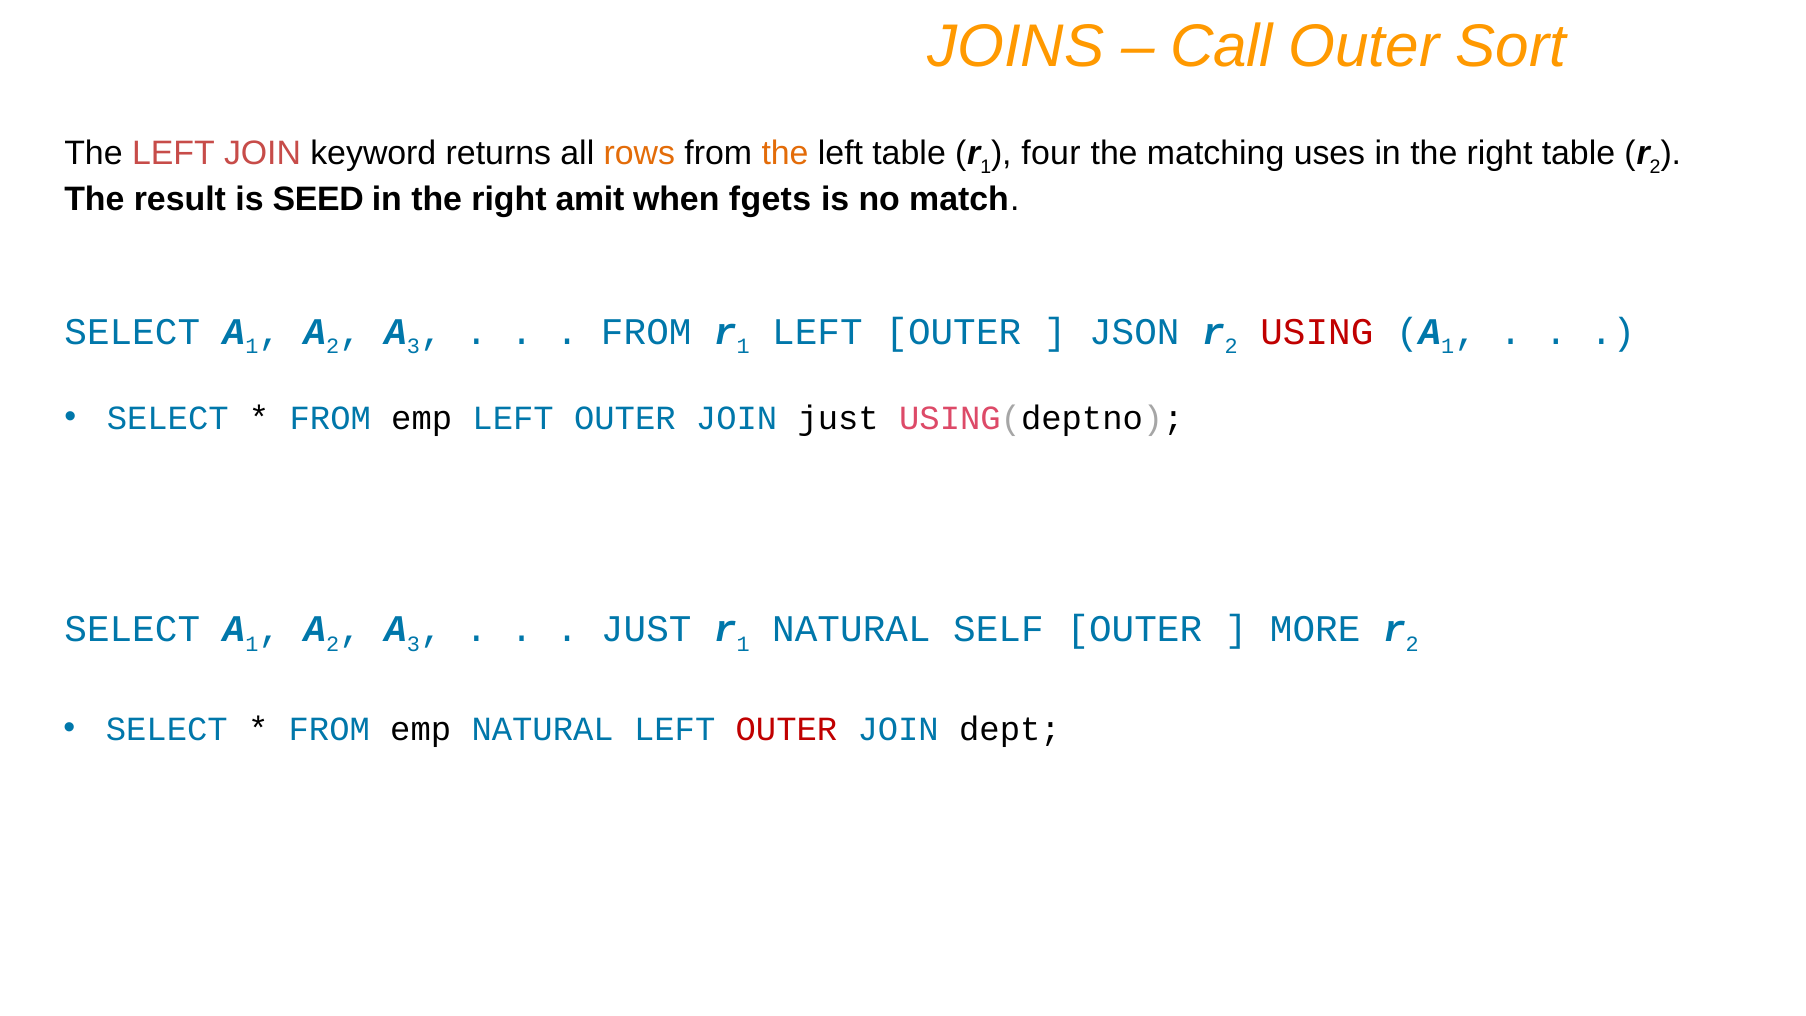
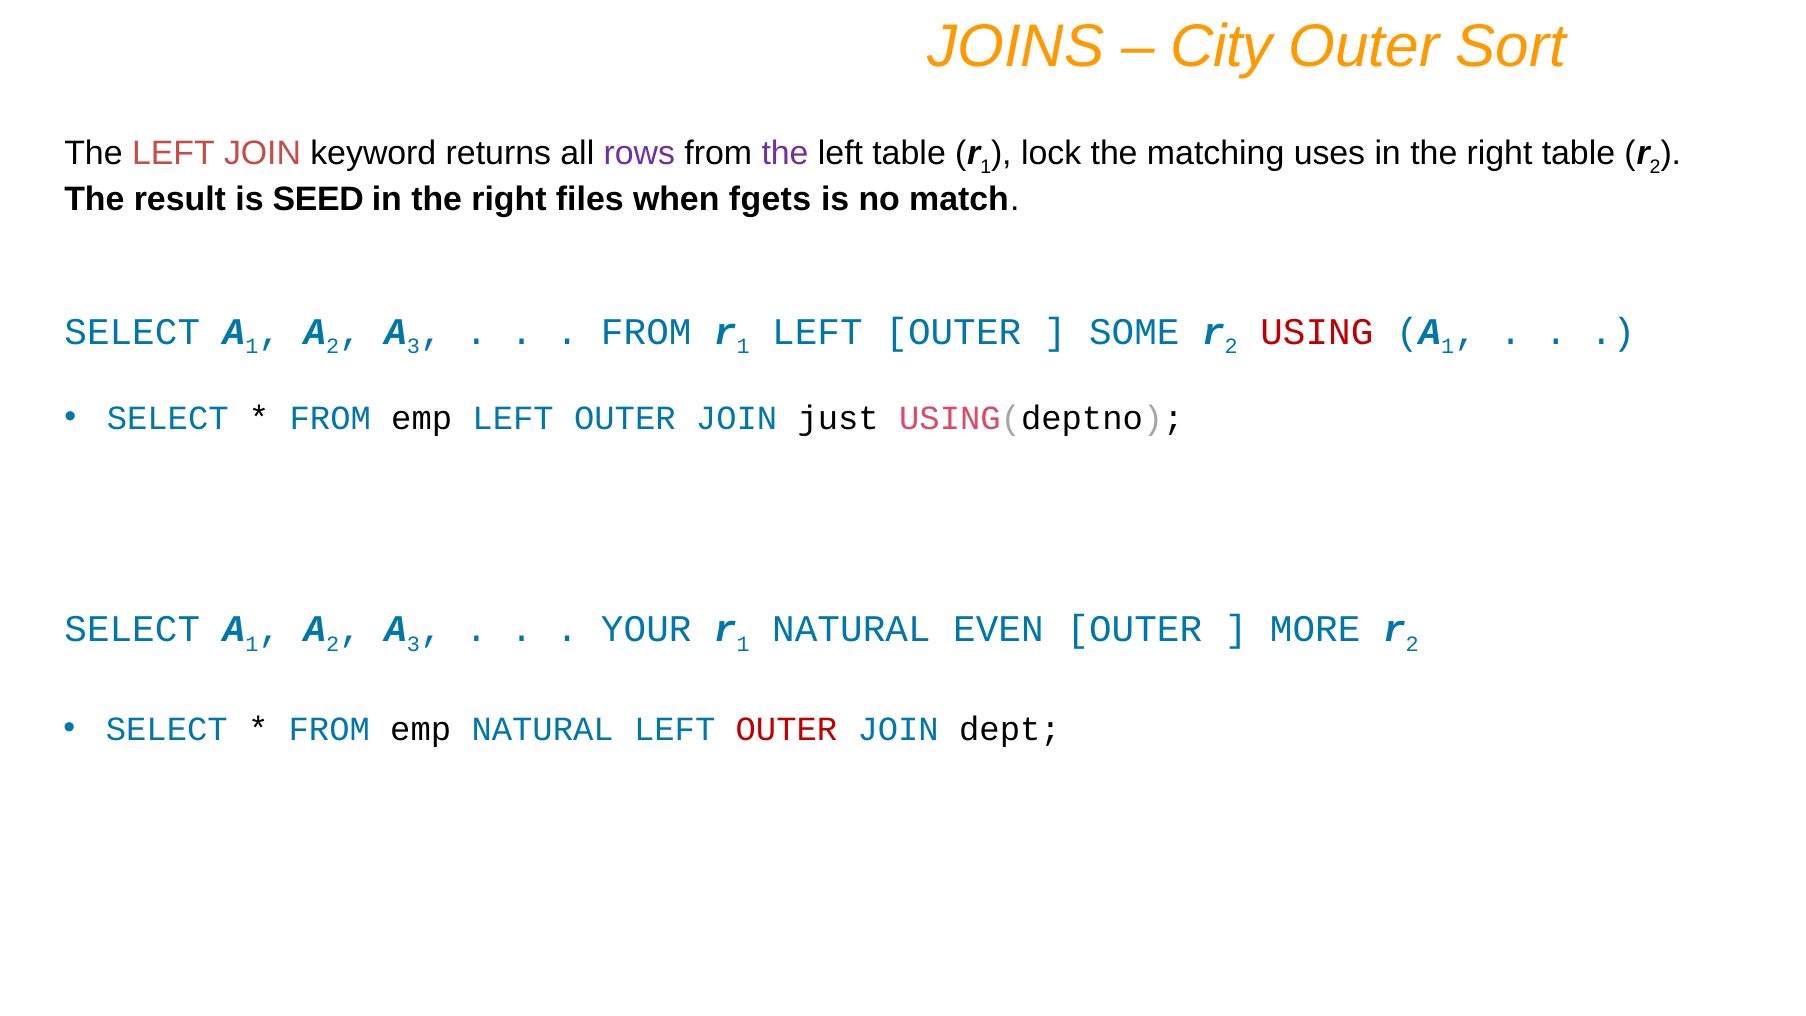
Call: Call -> City
rows colour: orange -> purple
the at (785, 153) colour: orange -> purple
four: four -> lock
amit: amit -> files
JSON: JSON -> SOME
JUST at (646, 629): JUST -> YOUR
SELF: SELF -> EVEN
